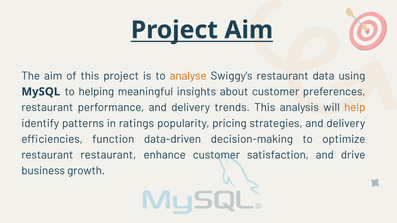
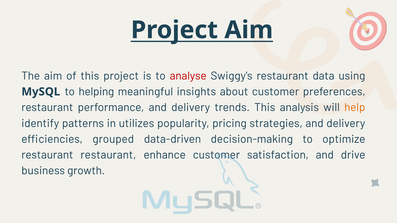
analyse colour: orange -> red
ratings: ratings -> utilizes
function: function -> grouped
